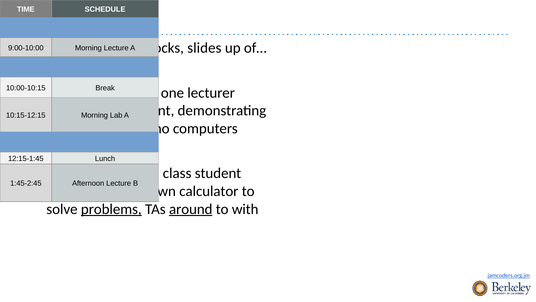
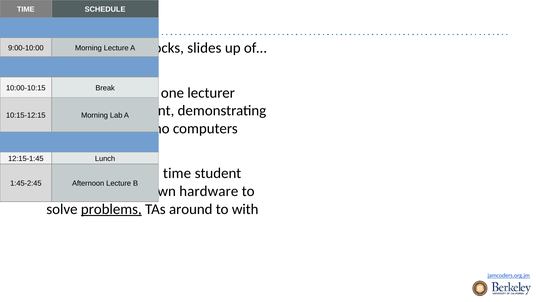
class at (177, 173): class -> time
calculator: calculator -> hardware
around underline: present -> none
